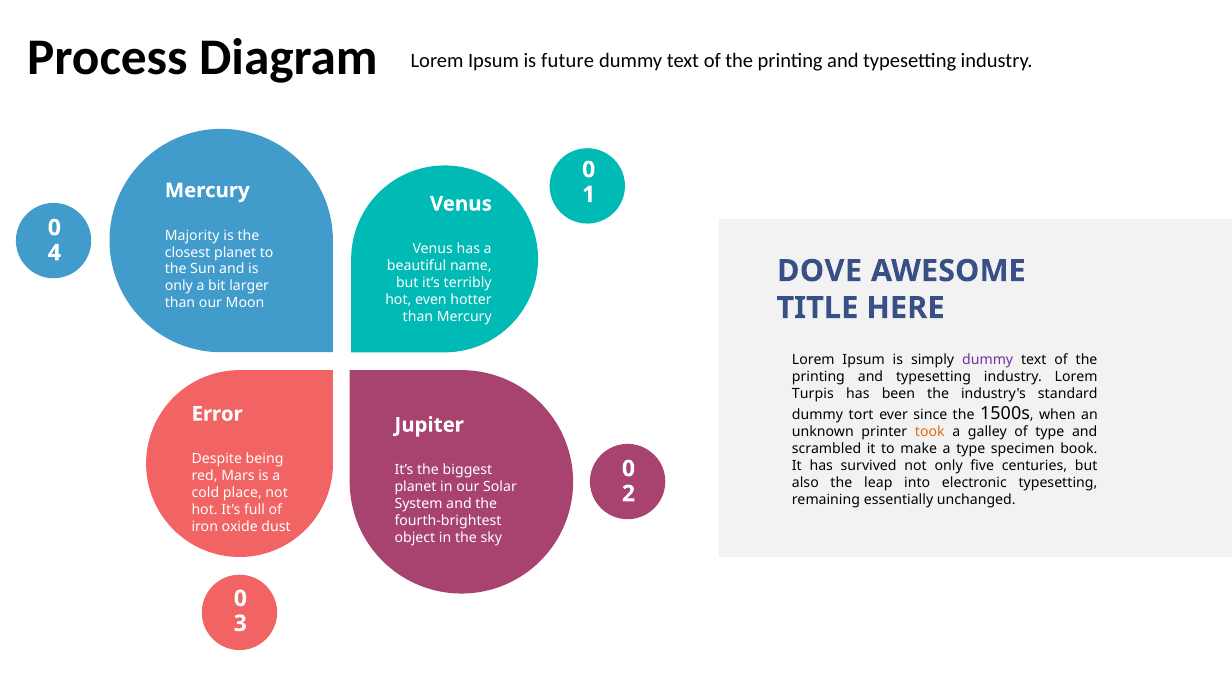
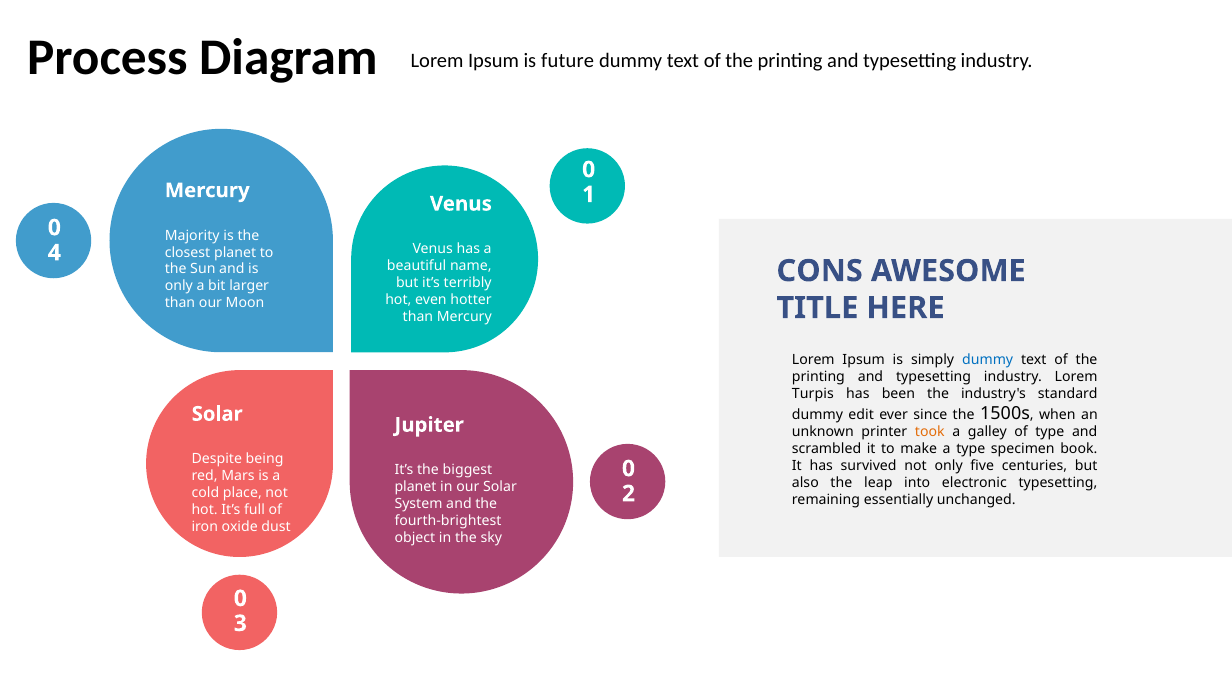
DOVE: DOVE -> CONS
dummy at (988, 360) colour: purple -> blue
Error at (217, 414): Error -> Solar
tort: tort -> edit
